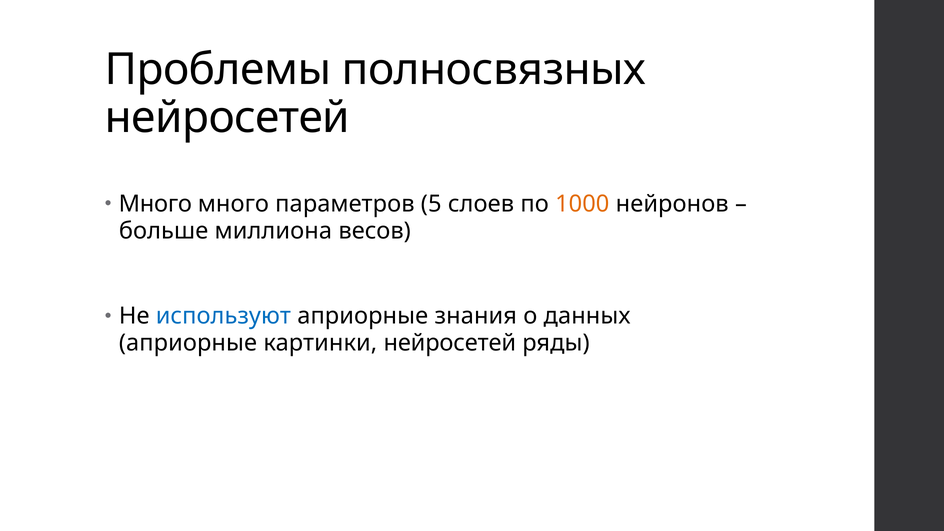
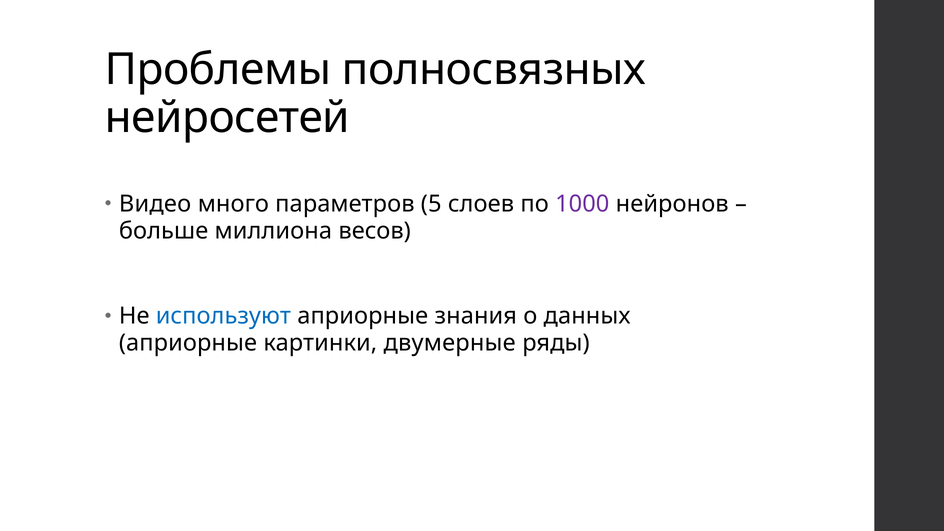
Много at (155, 204): Много -> Видео
1000 colour: orange -> purple
картинки нейросетей: нейросетей -> двумерные
